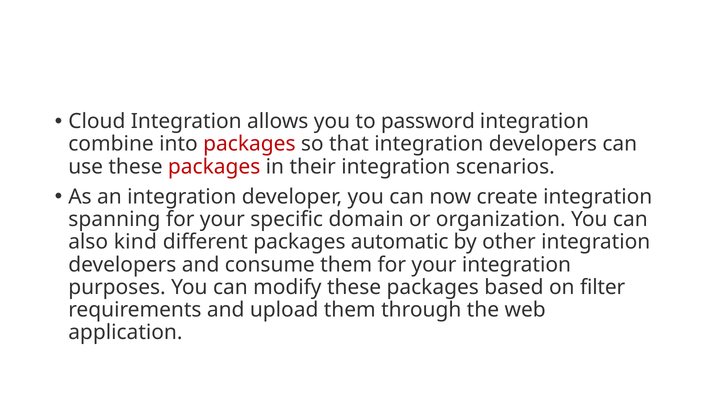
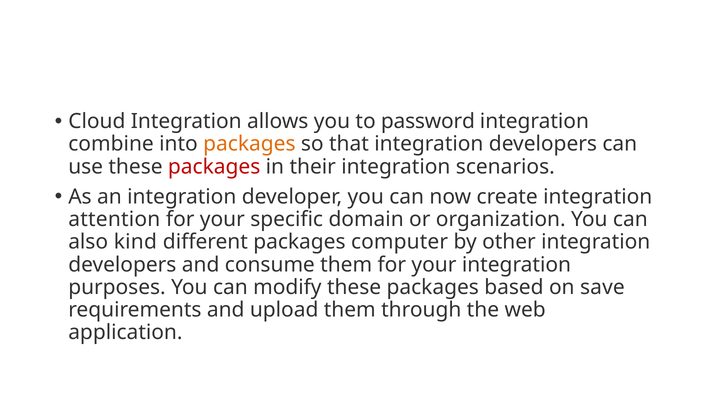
packages at (249, 144) colour: red -> orange
spanning: spanning -> attention
automatic: automatic -> computer
filter: filter -> save
